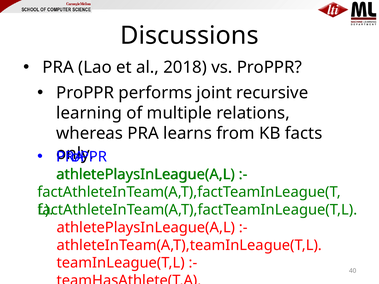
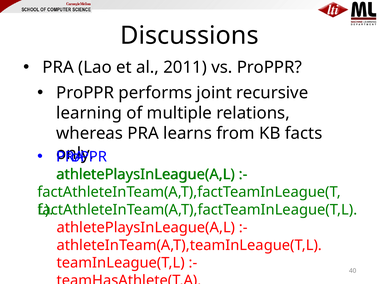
2018: 2018 -> 2011
